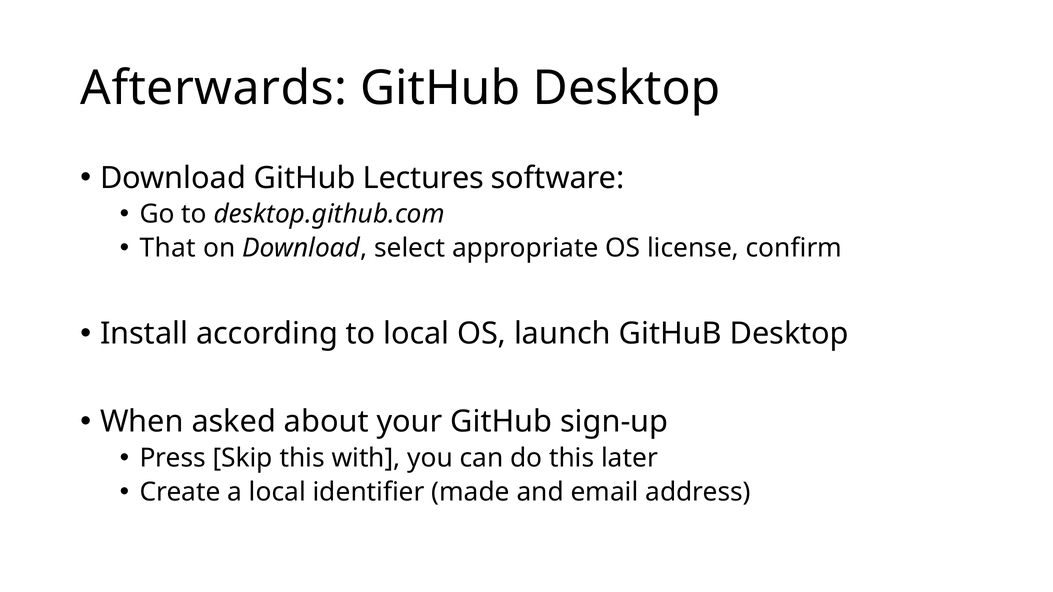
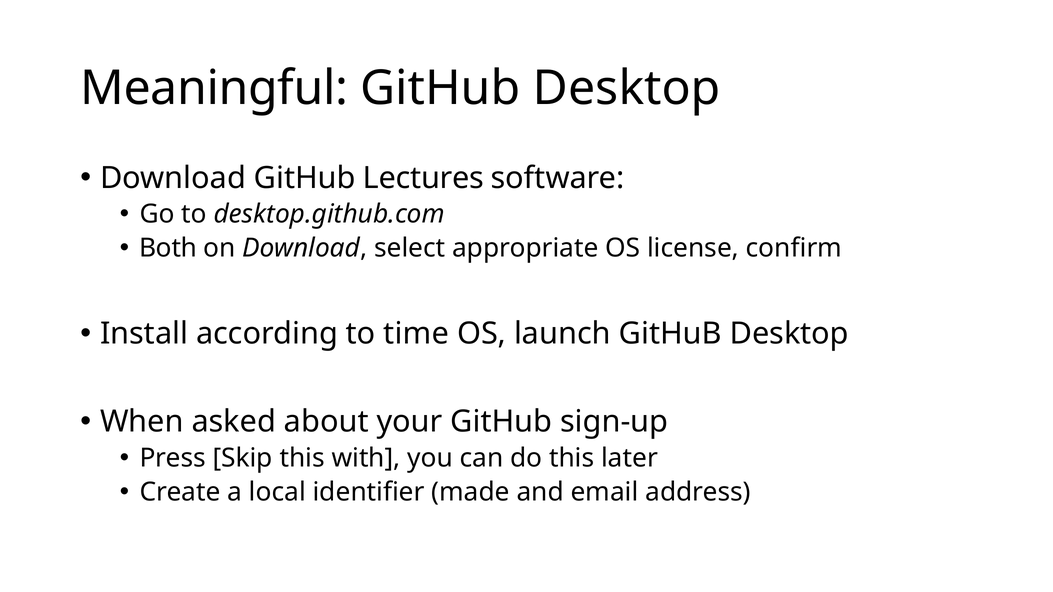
Afterwards: Afterwards -> Meaningful
That: That -> Both
to local: local -> time
